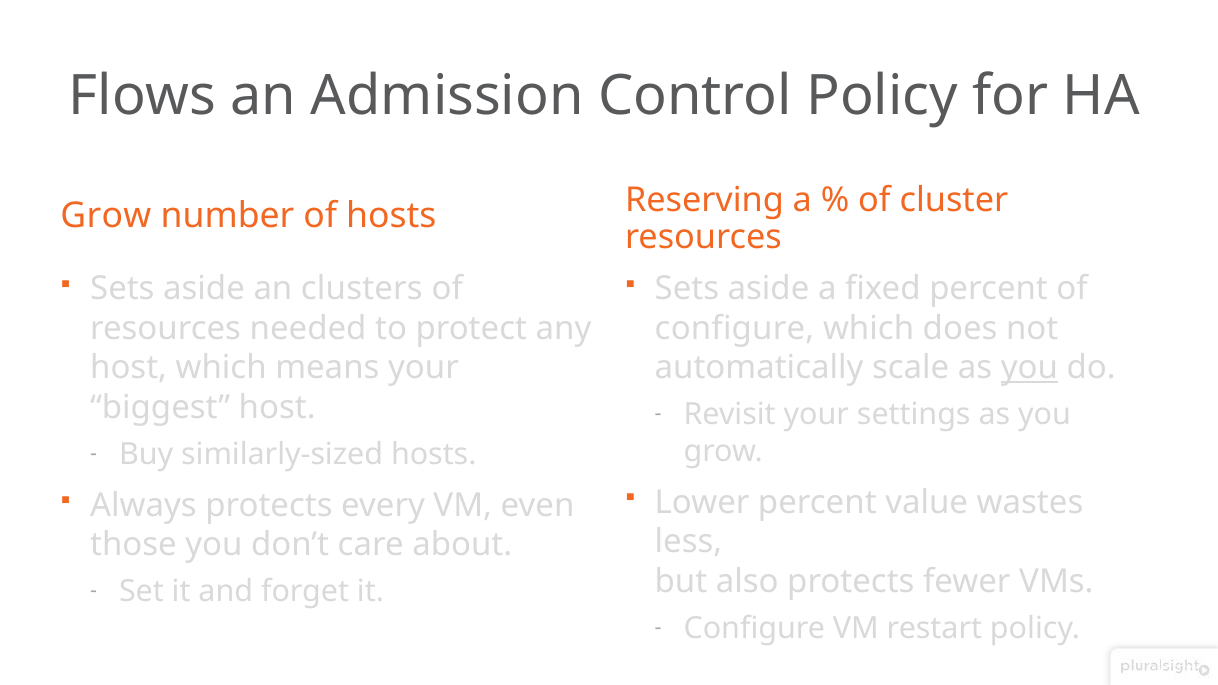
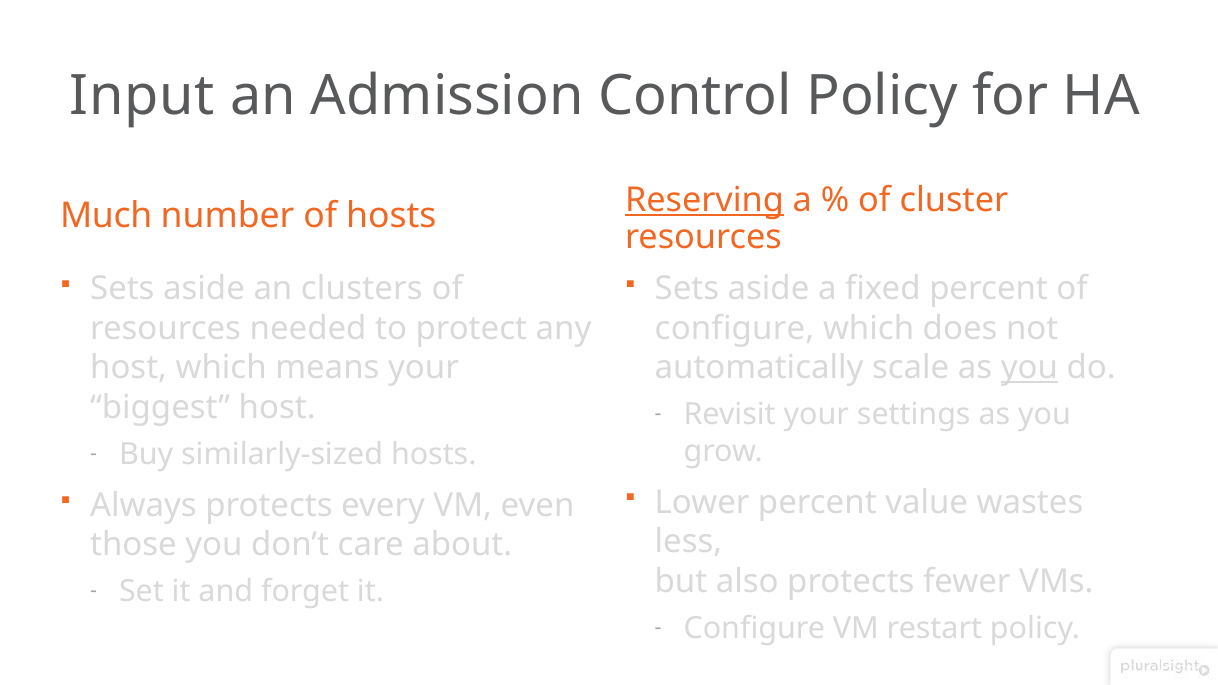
Flows: Flows -> Input
Reserving underline: none -> present
Grow at (106, 216): Grow -> Much
